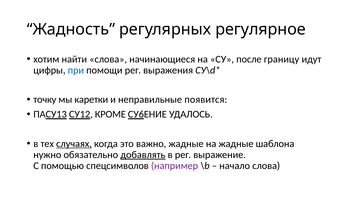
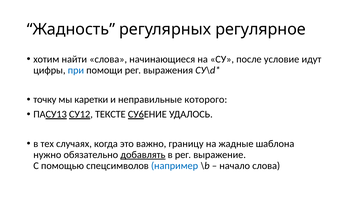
границу: границу -> условие
появится: появится -> которого
КРОМЕ: КРОМЕ -> ТЕКСТЕ
случаях underline: present -> none
важно жадные: жадные -> границу
например colour: purple -> blue
